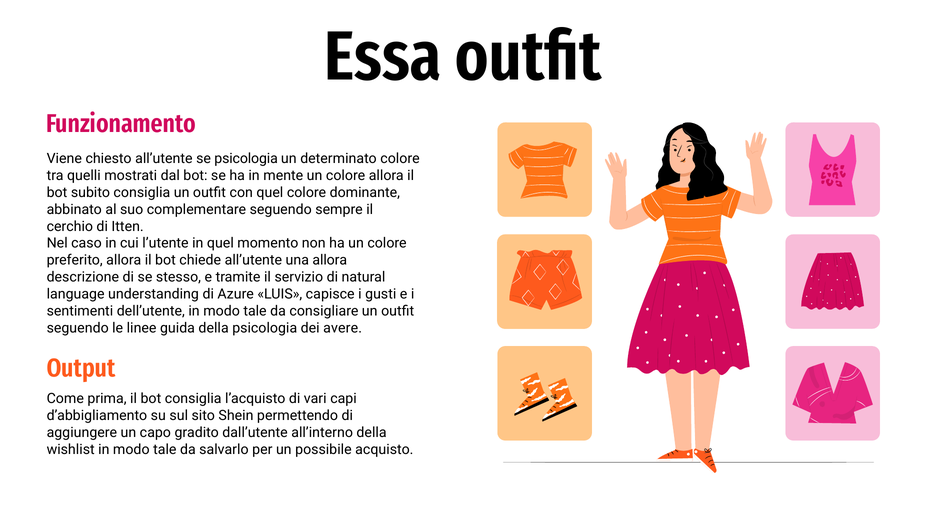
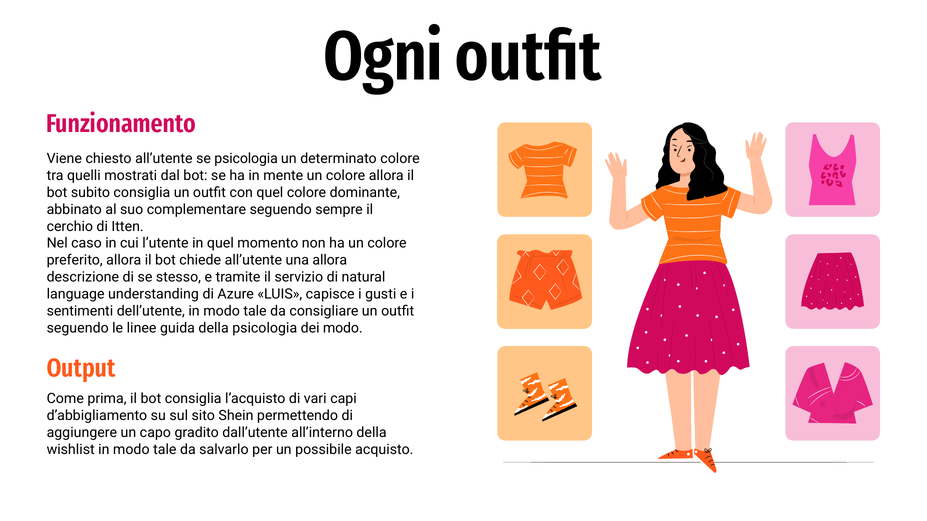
Essa: Essa -> Ogni
dei avere: avere -> modo
